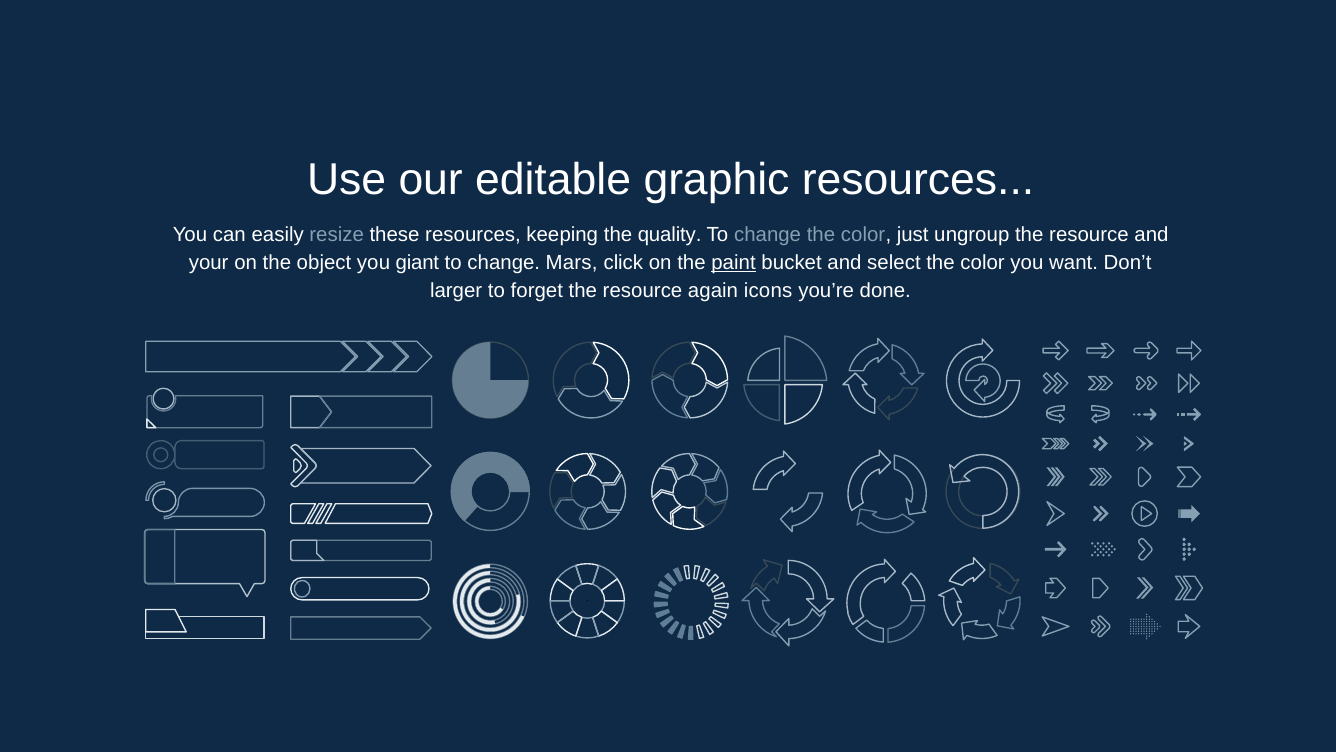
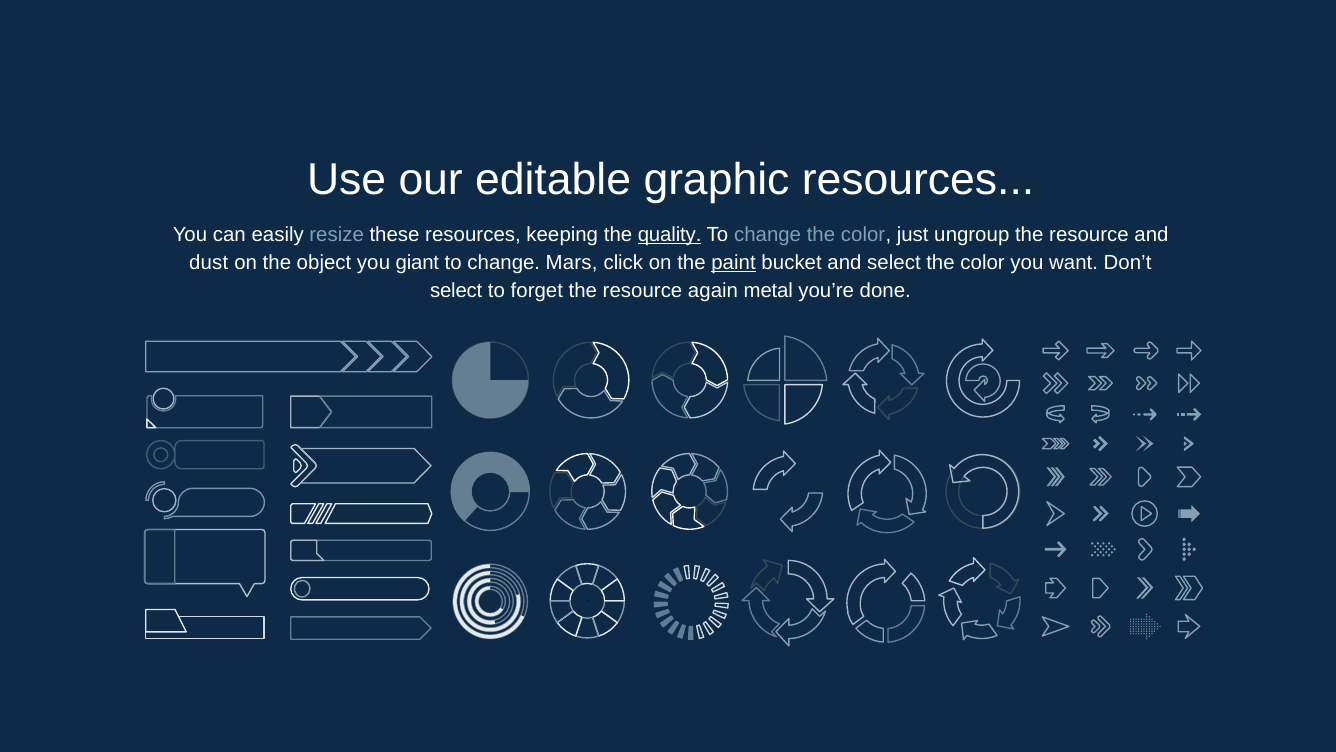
quality underline: none -> present
your: your -> dust
larger at (456, 291): larger -> select
icons: icons -> metal
